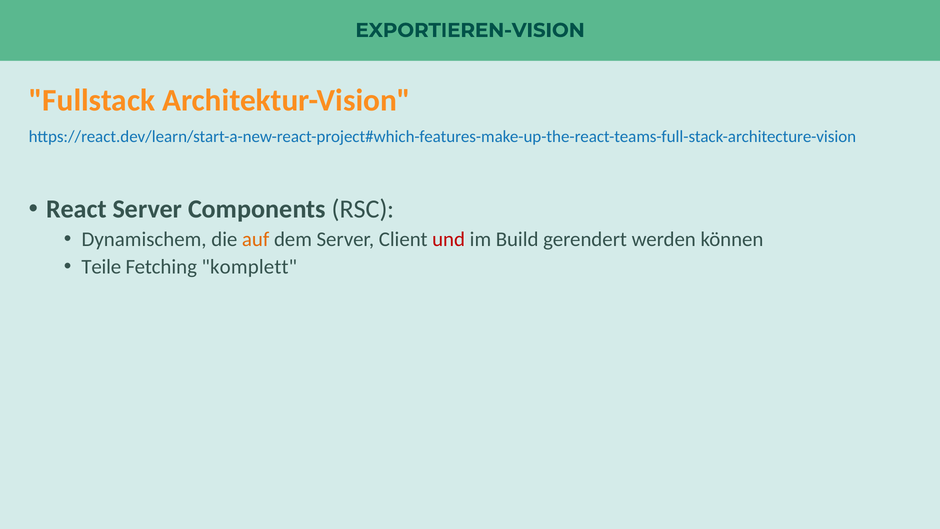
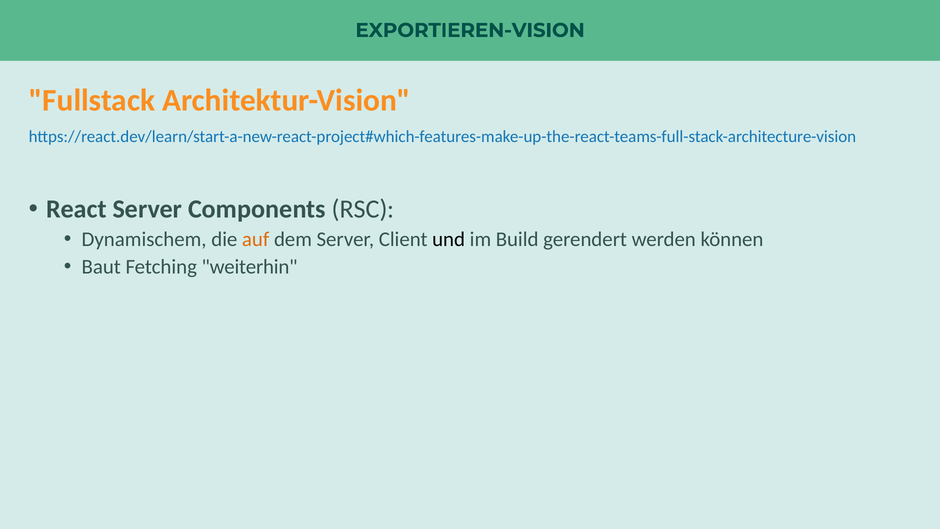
und colour: red -> black
Teile: Teile -> Baut
komplett: komplett -> weiterhin
